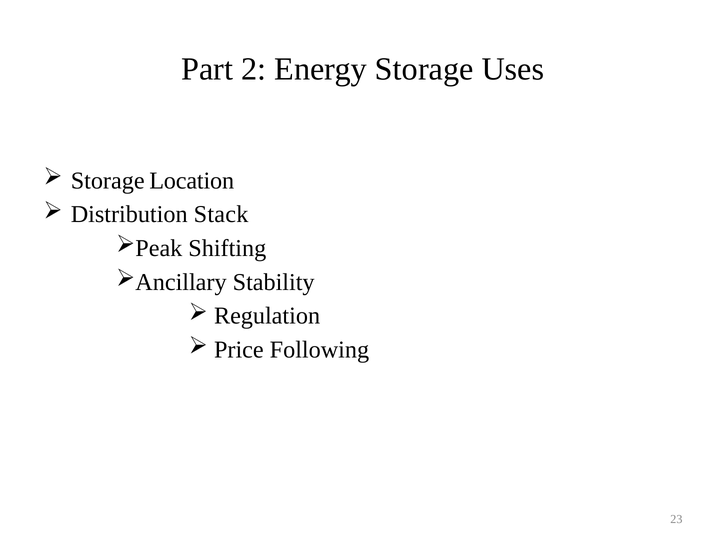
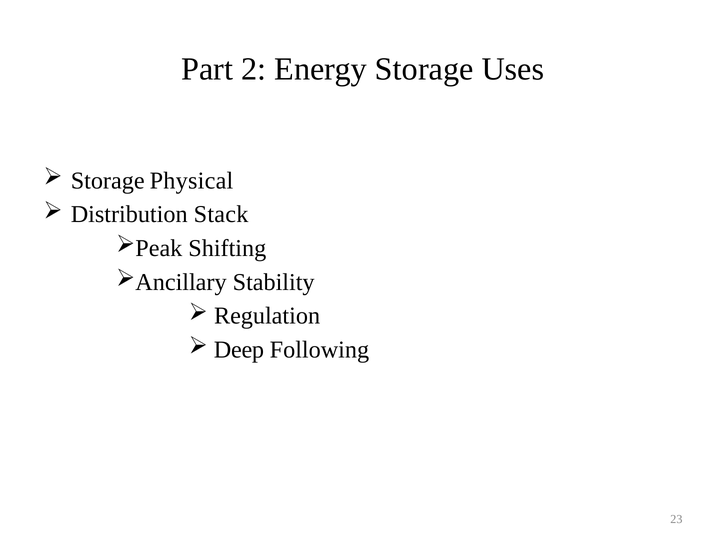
Location: Location -> Physical
Price: Price -> Deep
